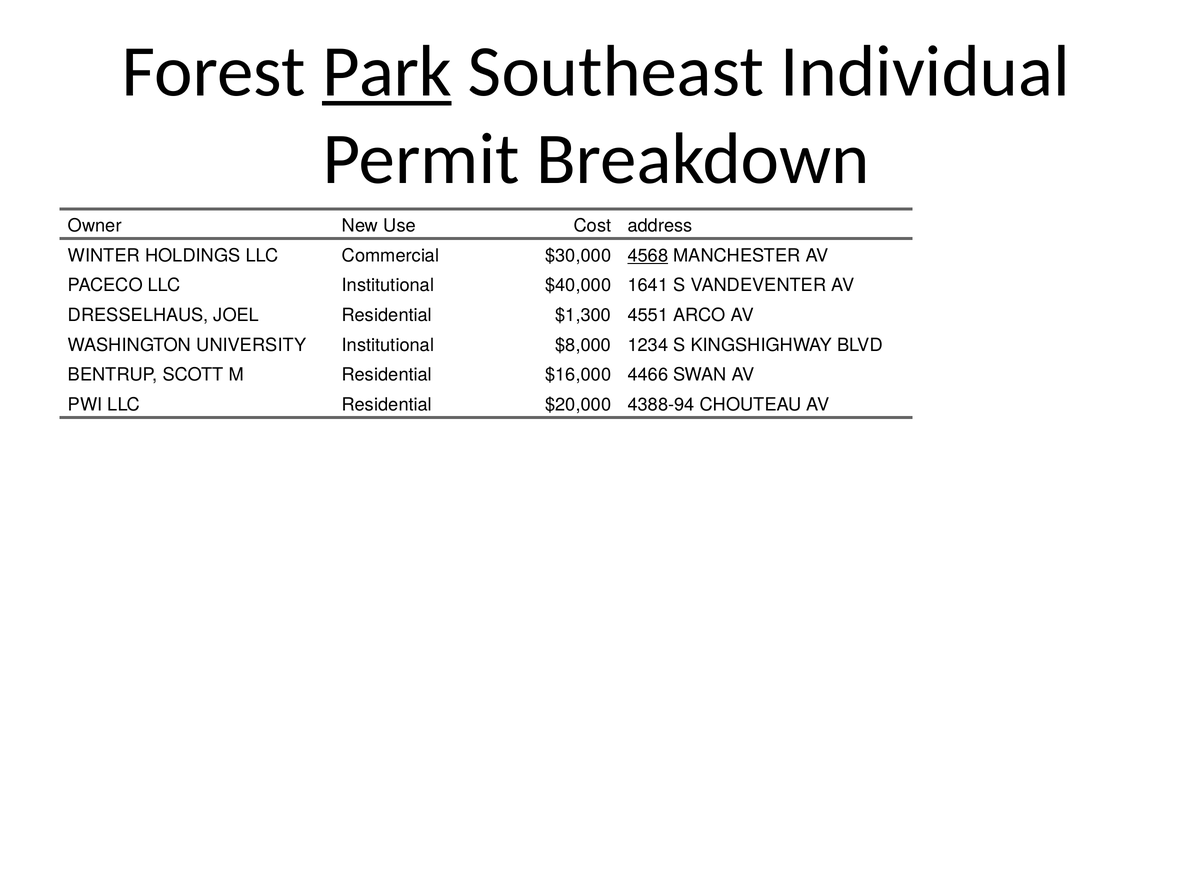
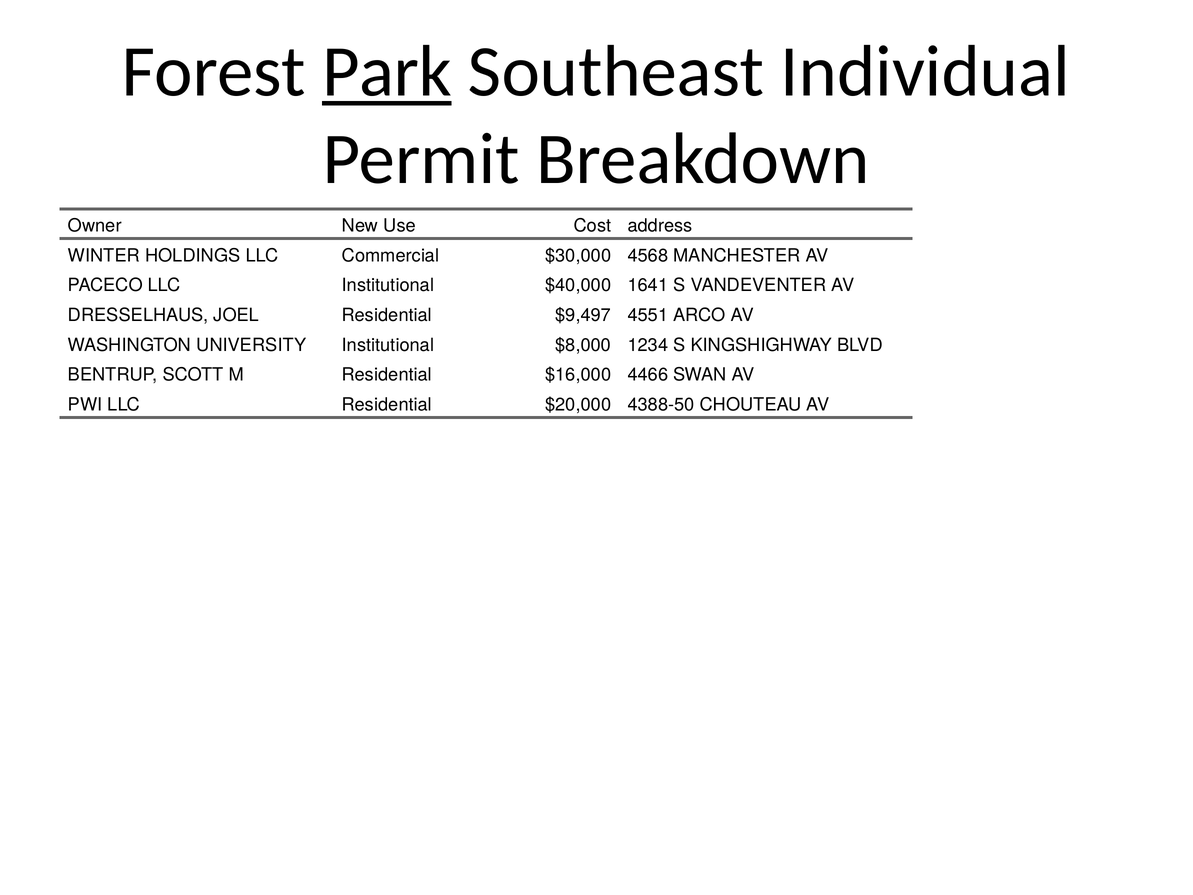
4568 underline: present -> none
$1,300: $1,300 -> $9,497
4388-94: 4388-94 -> 4388-50
